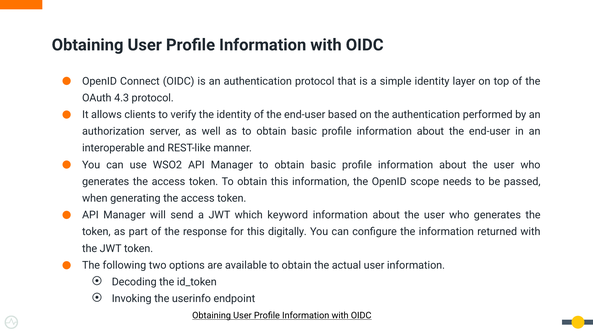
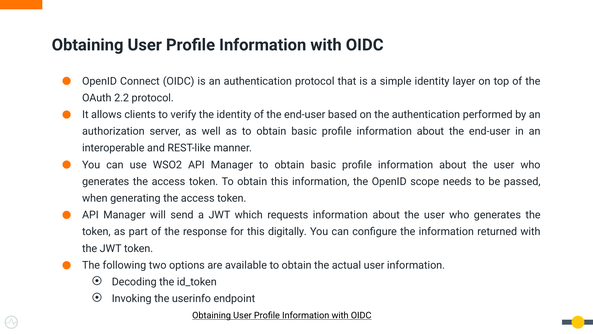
4.3: 4.3 -> 2.2
keyword: keyword -> requests
